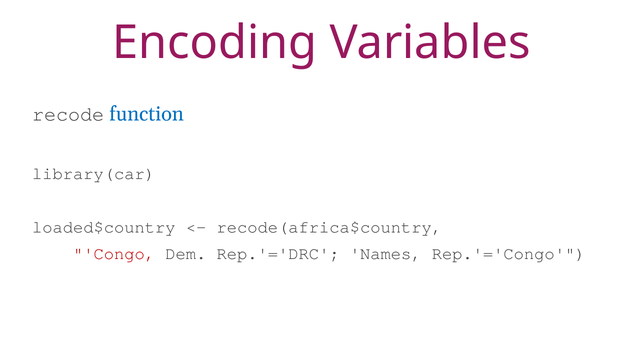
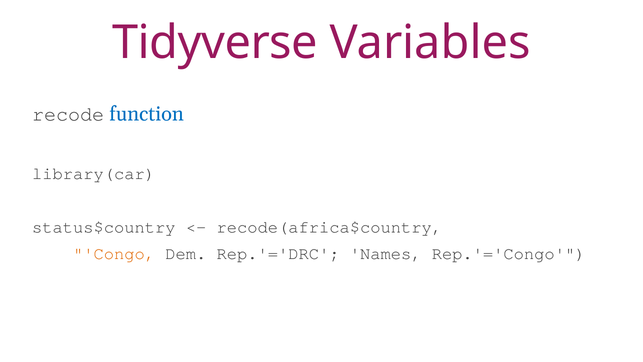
Encoding: Encoding -> Tidyverse
loaded$country: loaded$country -> status$country
Congo colour: red -> orange
